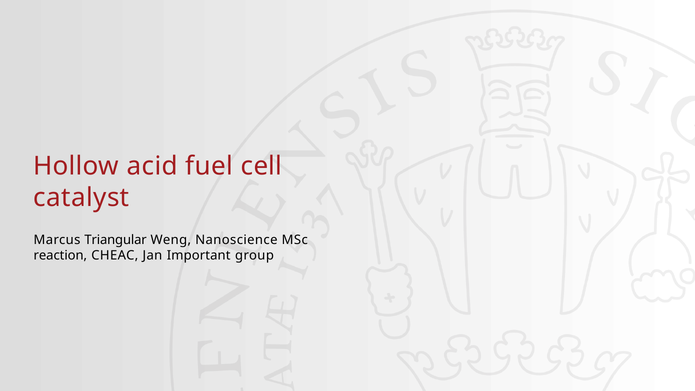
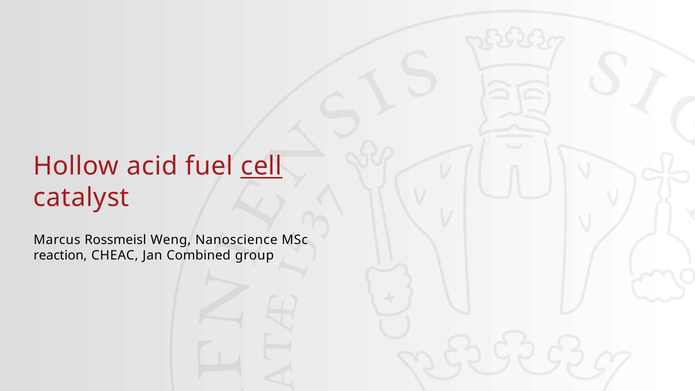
cell underline: none -> present
Triangular: Triangular -> Rossmeisl
Important: Important -> Combined
